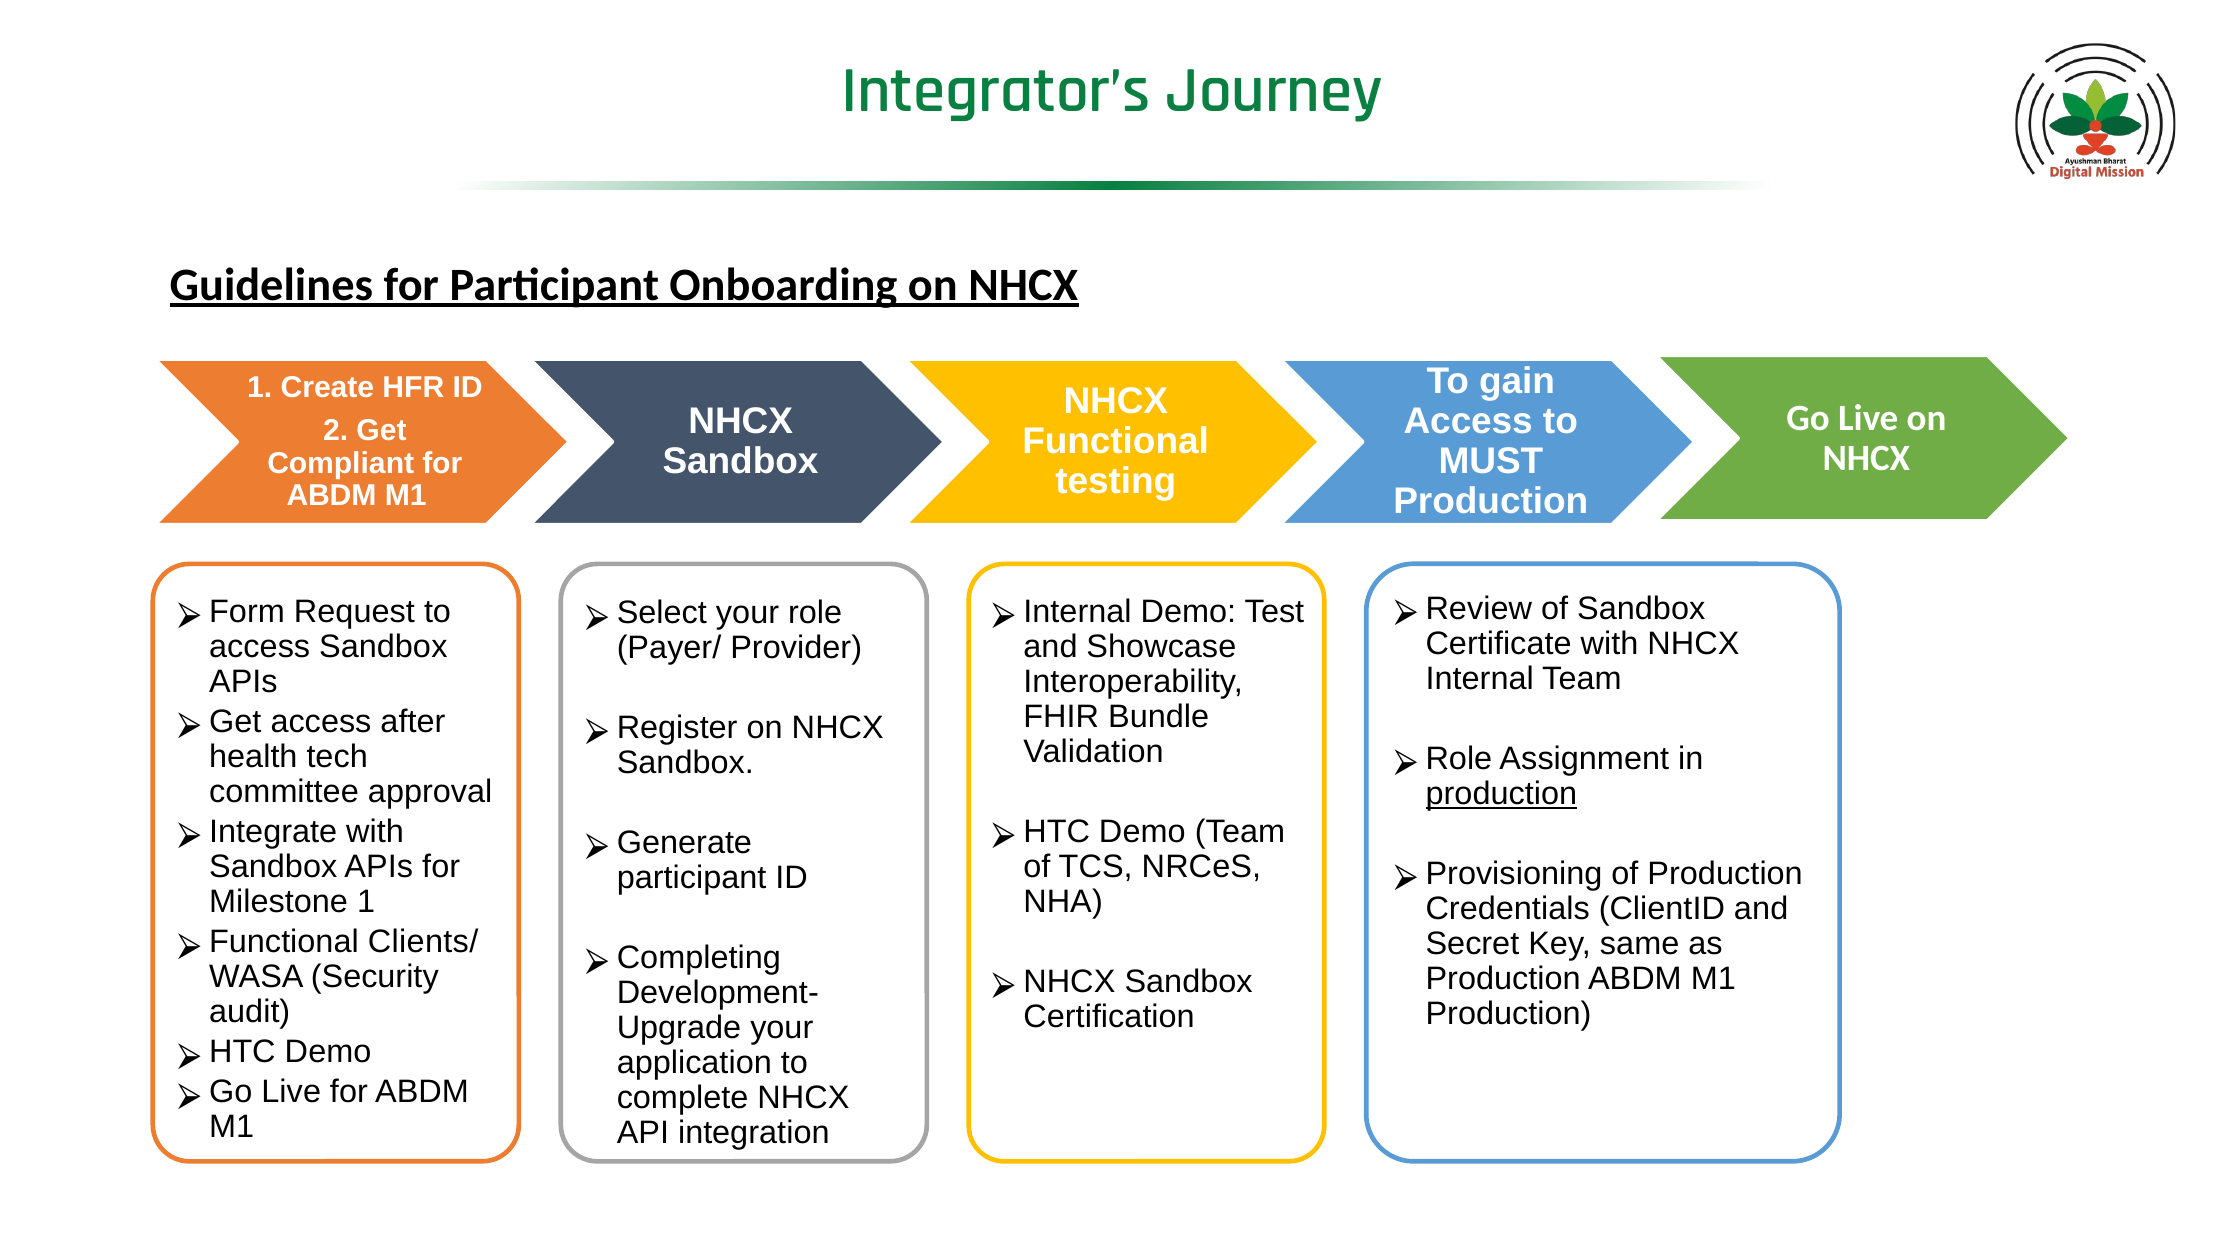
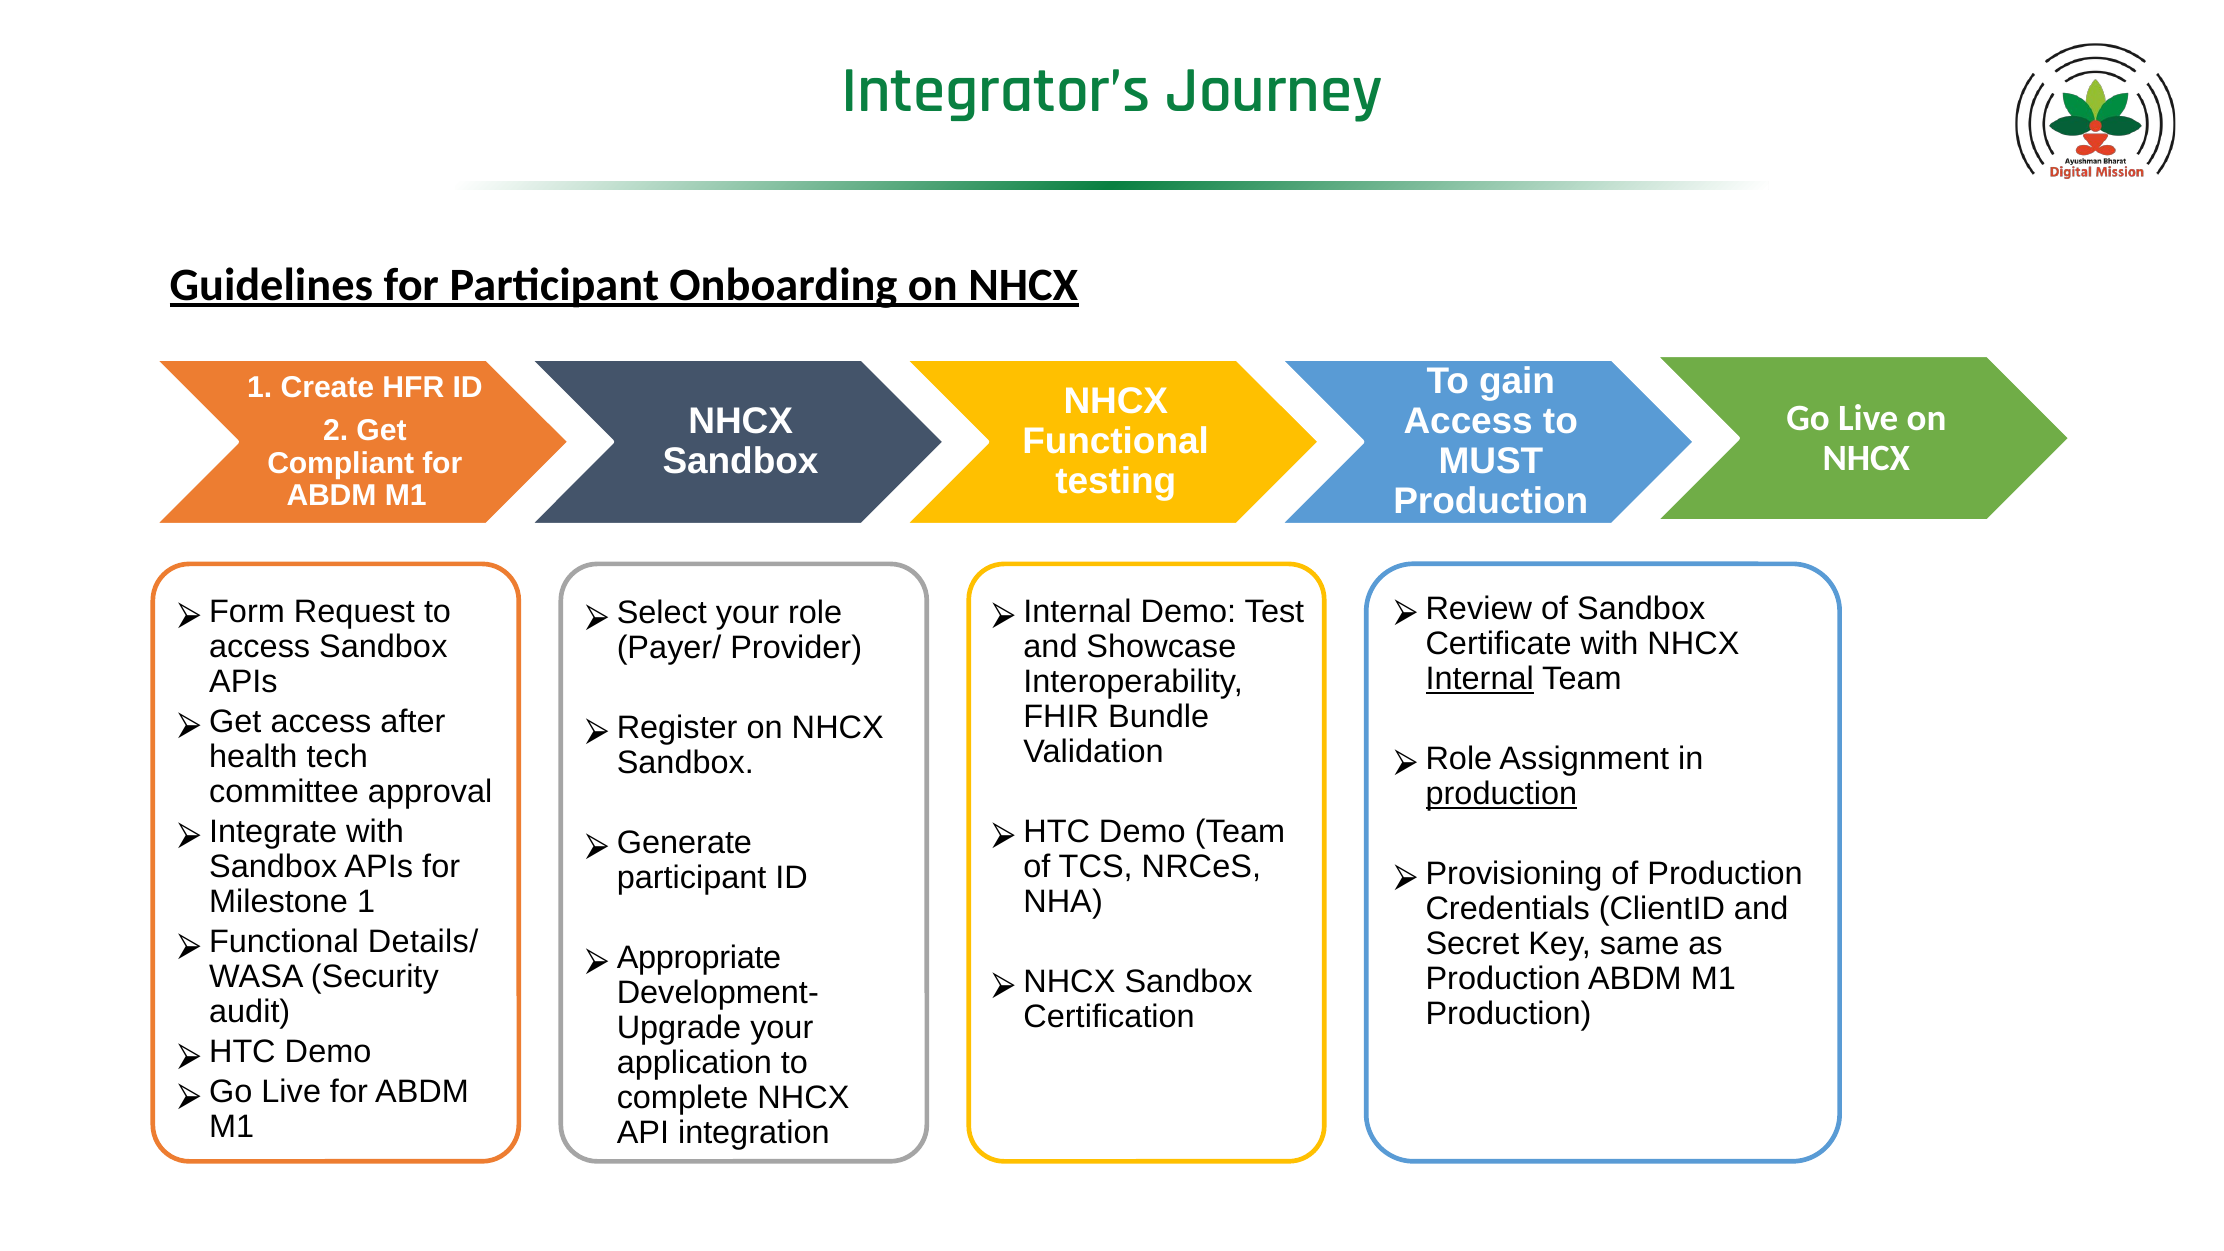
Internal at (1480, 679) underline: none -> present
Clients/: Clients/ -> Details/
Completing: Completing -> Appropriate
